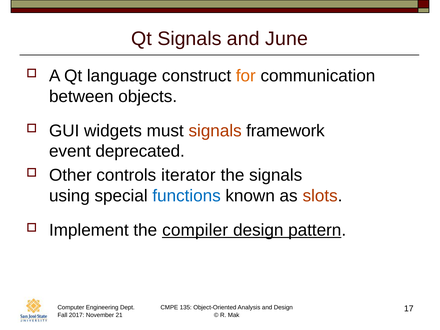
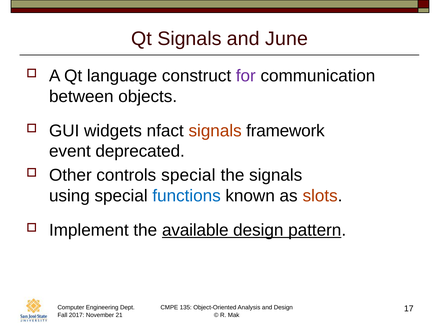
for colour: orange -> purple
must: must -> nfact
controls iterator: iterator -> special
compiler: compiler -> available
